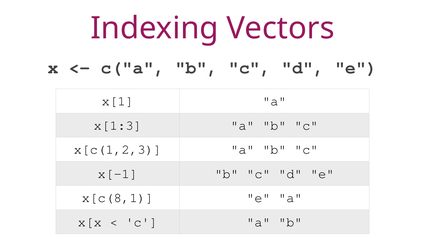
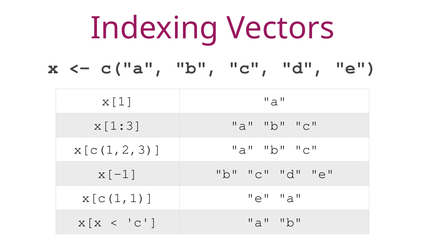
x[c(8,1: x[c(8,1 -> x[c(1,1
